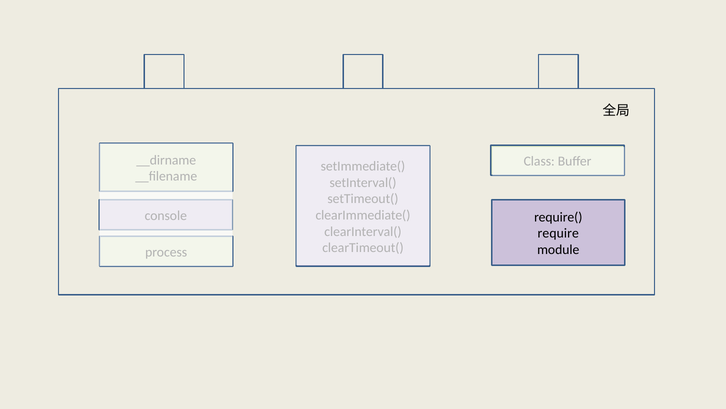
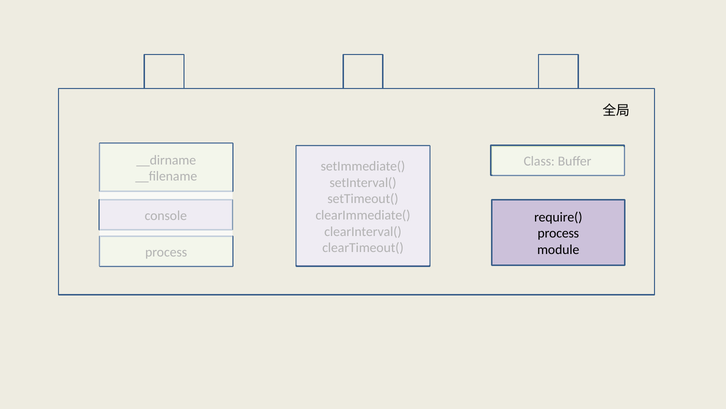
require at (558, 233): require -> process
